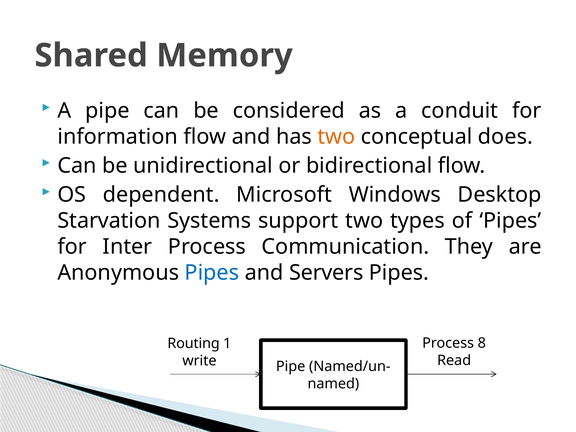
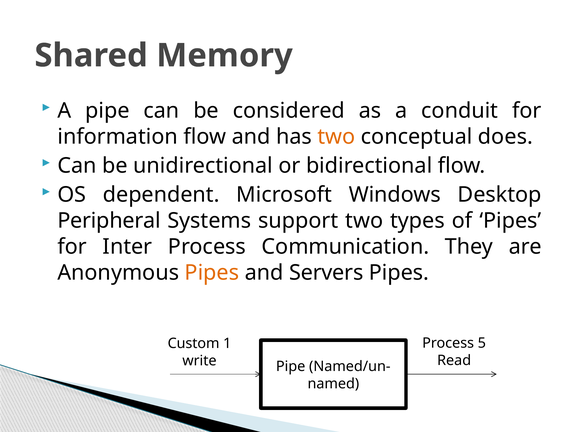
Starvation: Starvation -> Peripheral
Pipes at (212, 273) colour: blue -> orange
8: 8 -> 5
Routing: Routing -> Custom
